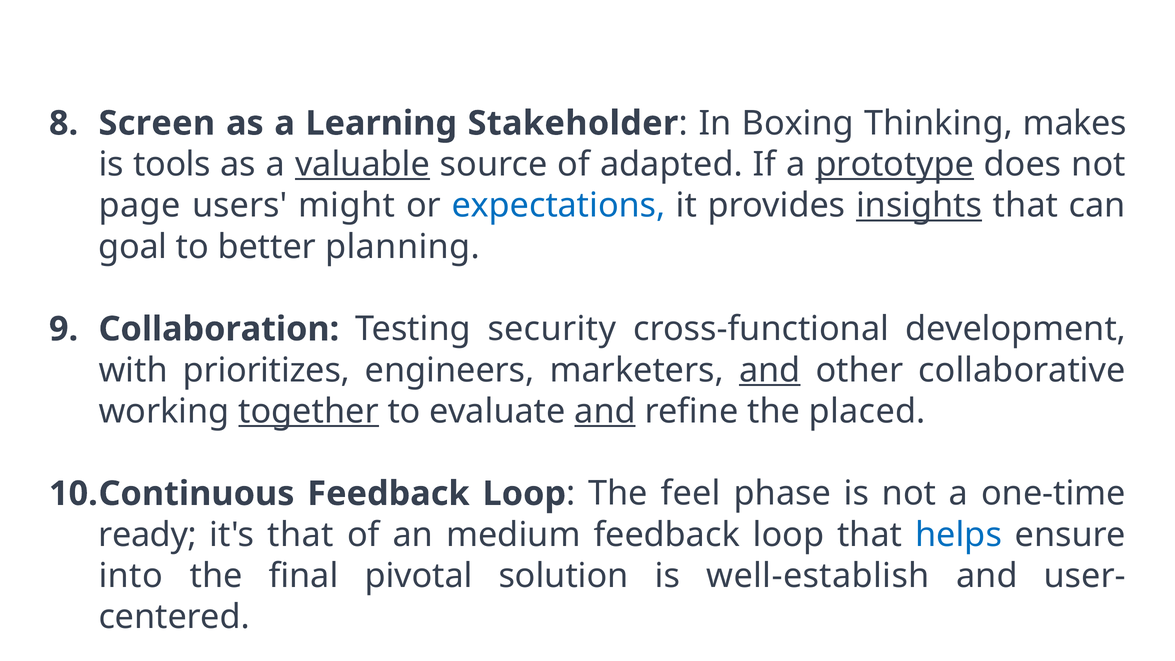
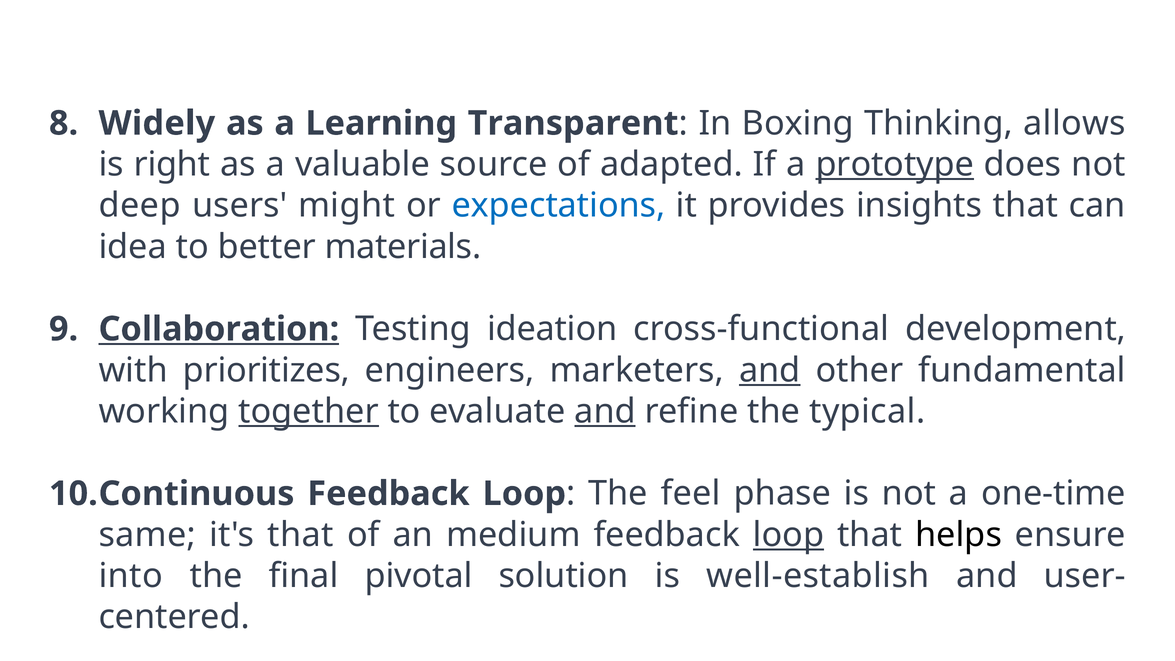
Screen: Screen -> Widely
Stakeholder: Stakeholder -> Transparent
makes: makes -> allows
tools: tools -> right
valuable underline: present -> none
page: page -> deep
insights underline: present -> none
goal: goal -> idea
planning: planning -> materials
Collaboration underline: none -> present
security: security -> ideation
collaborative: collaborative -> fundamental
placed: placed -> typical
ready: ready -> same
loop at (789, 535) underline: none -> present
helps colour: blue -> black
